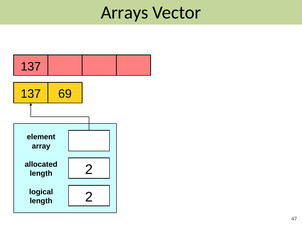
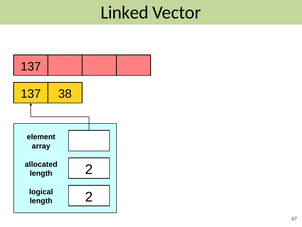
Arrays: Arrays -> Linked
69: 69 -> 38
